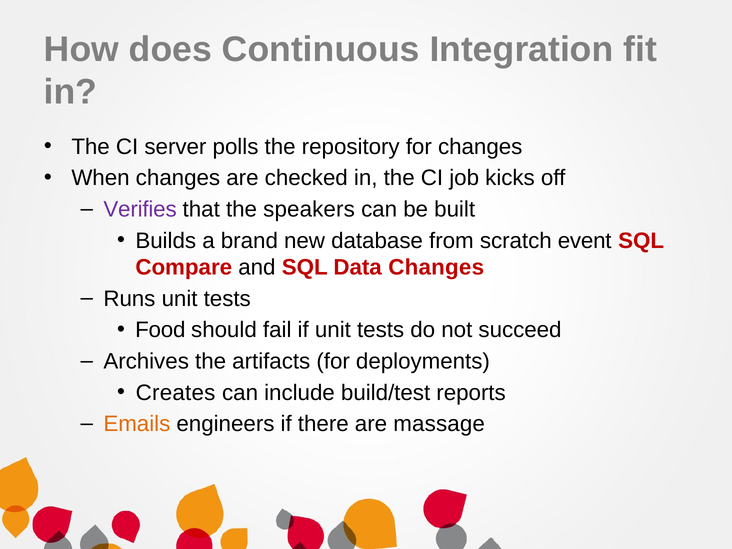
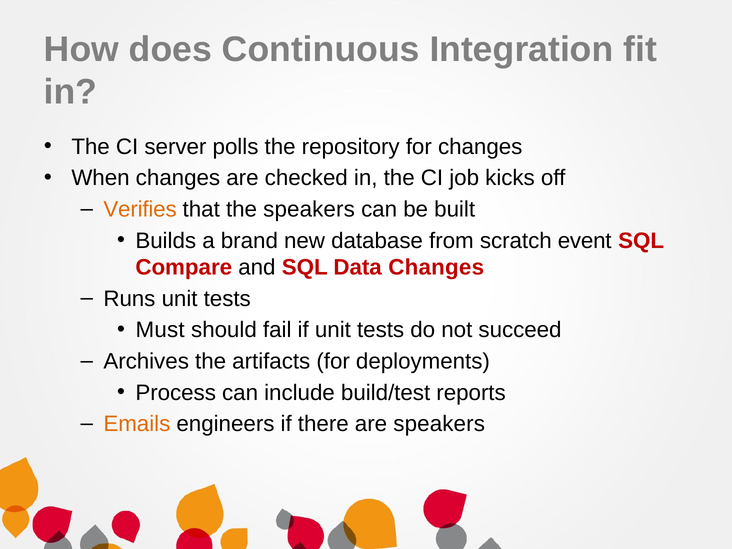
Verifies colour: purple -> orange
Food: Food -> Must
Creates: Creates -> Process
are massage: massage -> speakers
